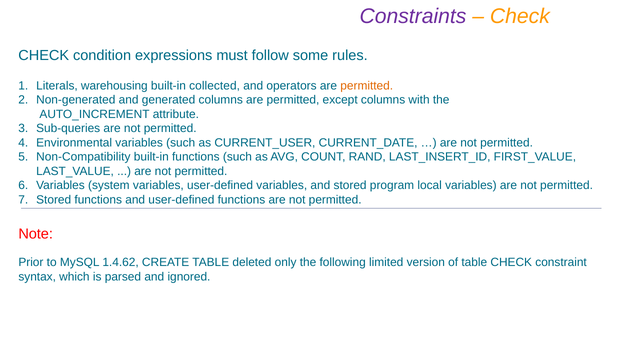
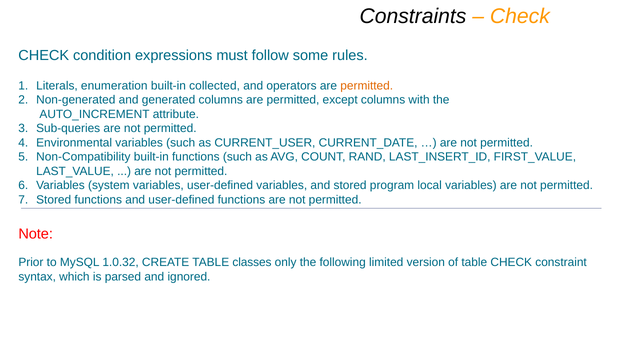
Constraints colour: purple -> black
warehousing: warehousing -> enumeration
1.4.62: 1.4.62 -> 1.0.32
deleted: deleted -> classes
